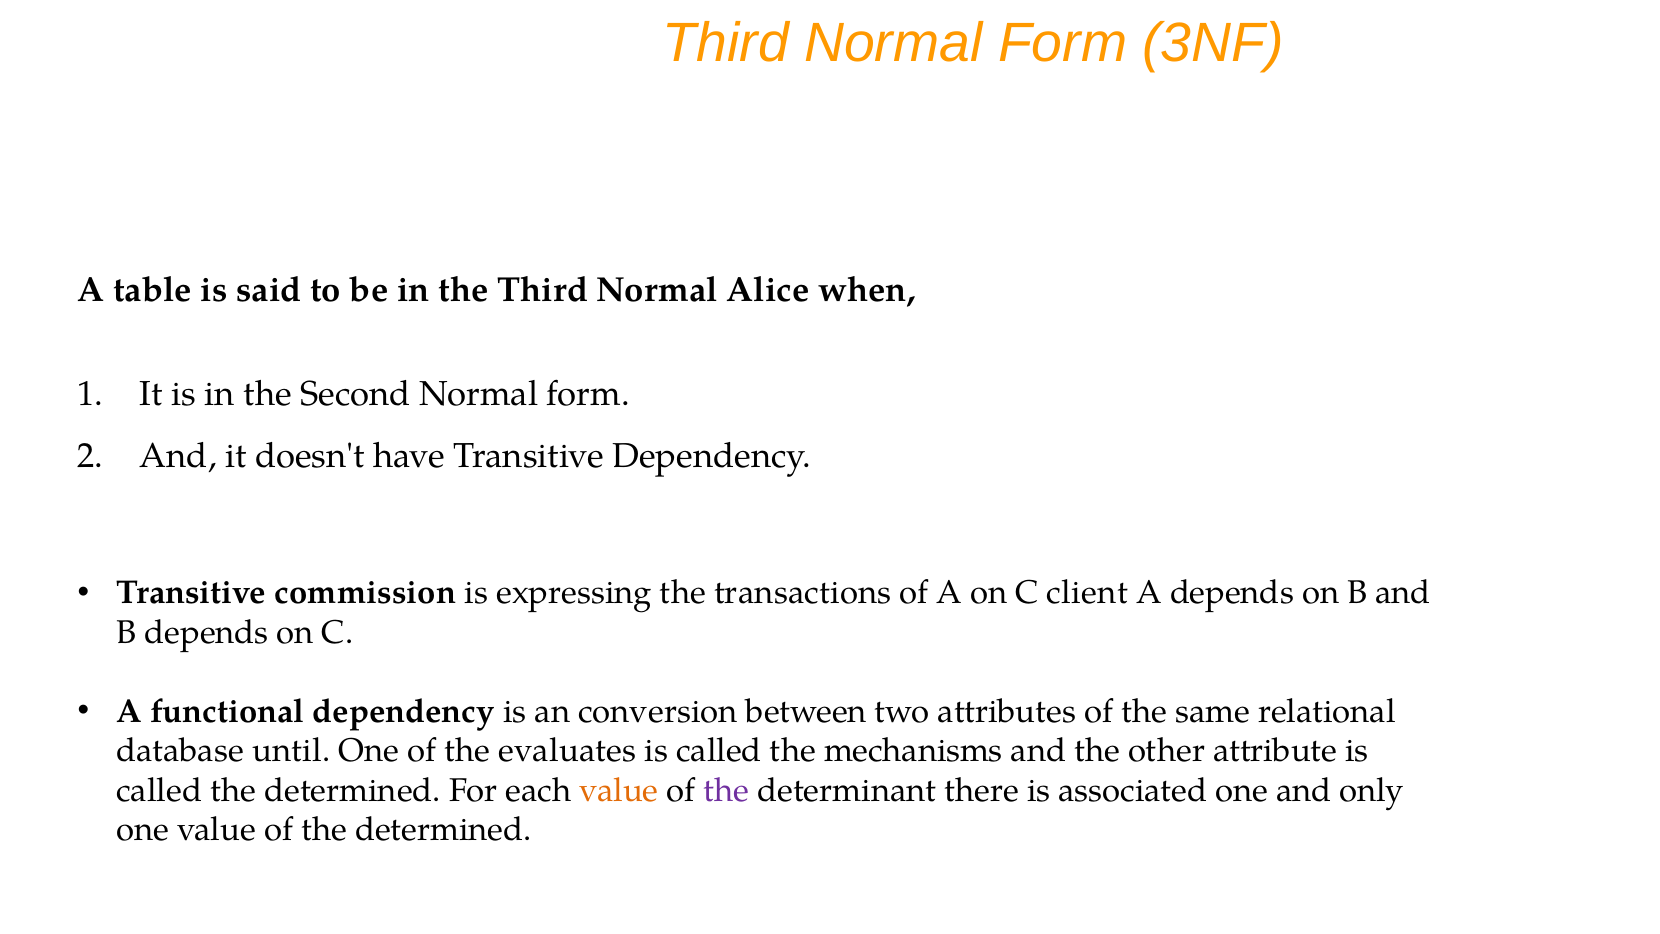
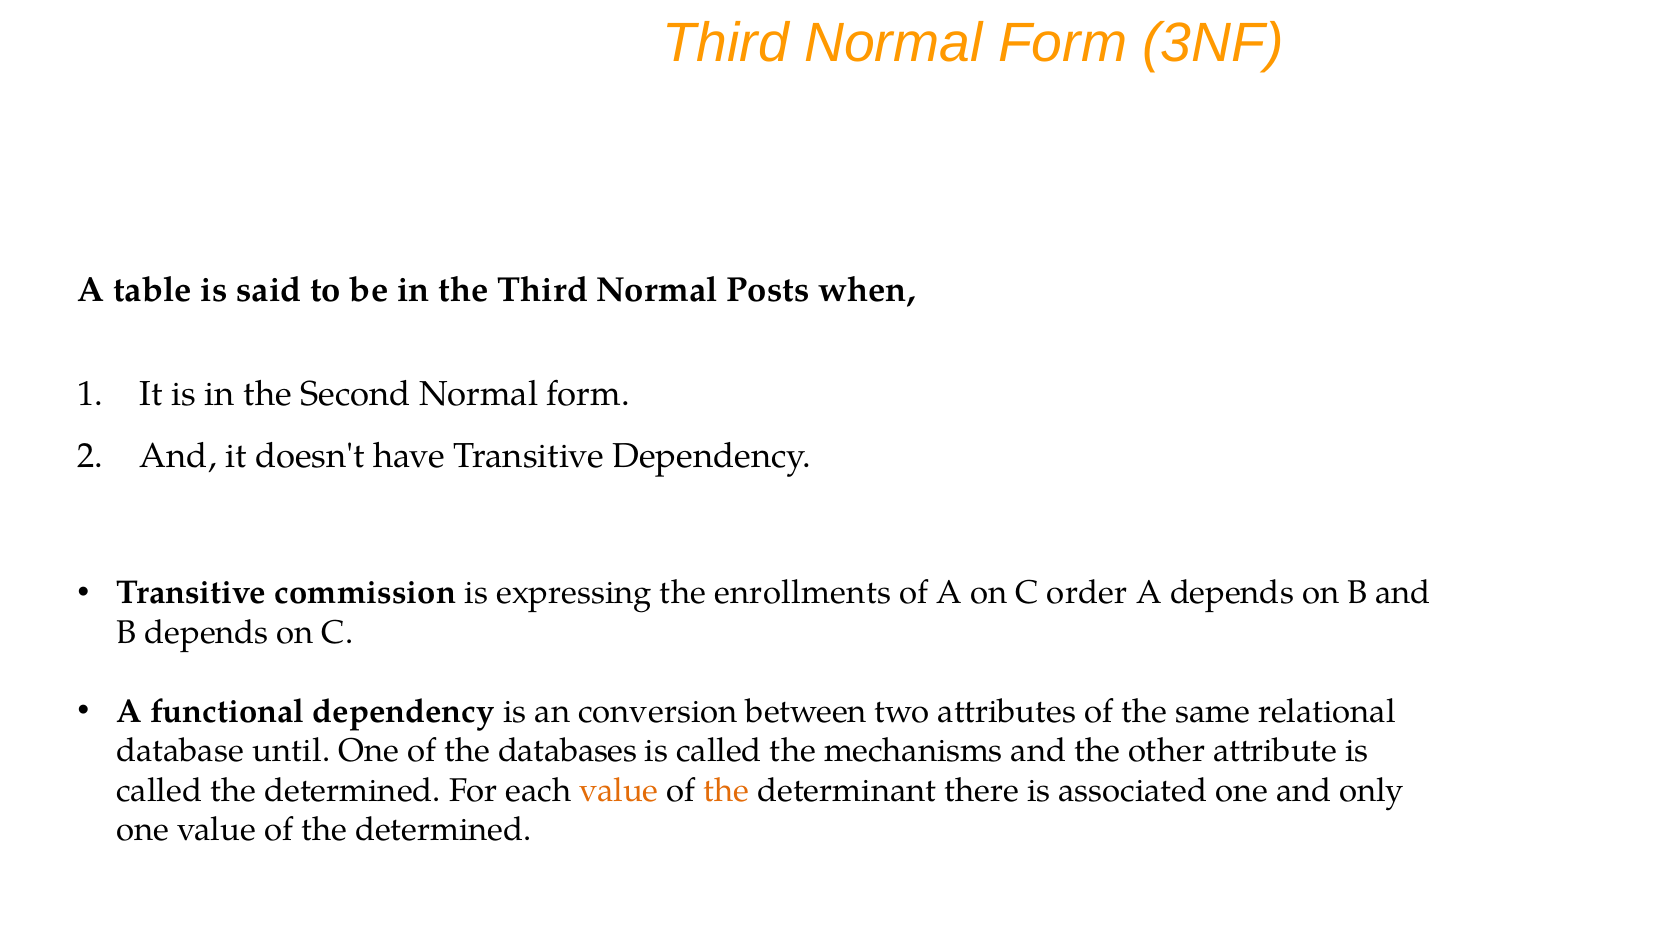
Alice: Alice -> Posts
transactions: transactions -> enrollments
client: client -> order
evaluates: evaluates -> databases
the at (726, 790) colour: purple -> orange
